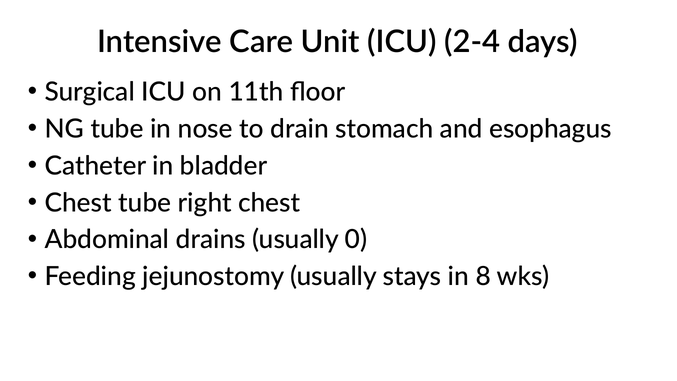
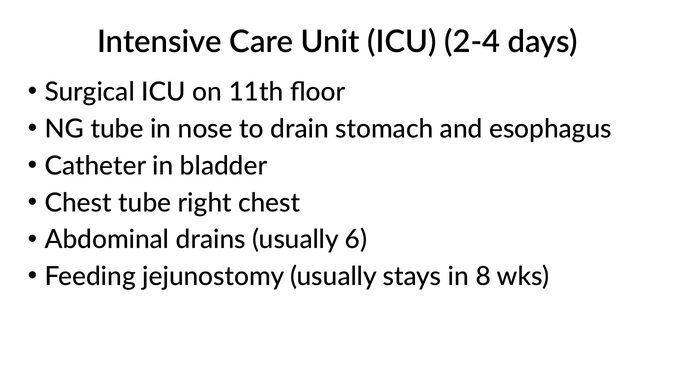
0: 0 -> 6
